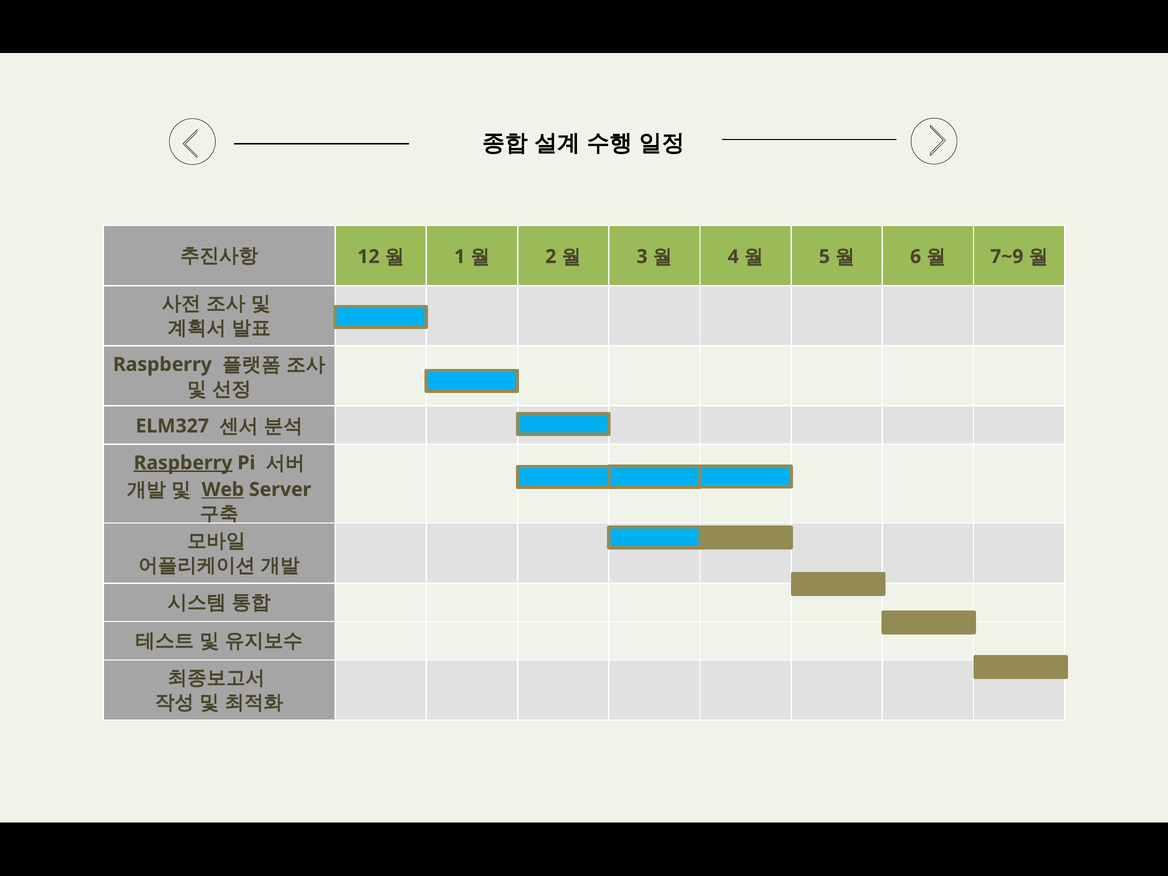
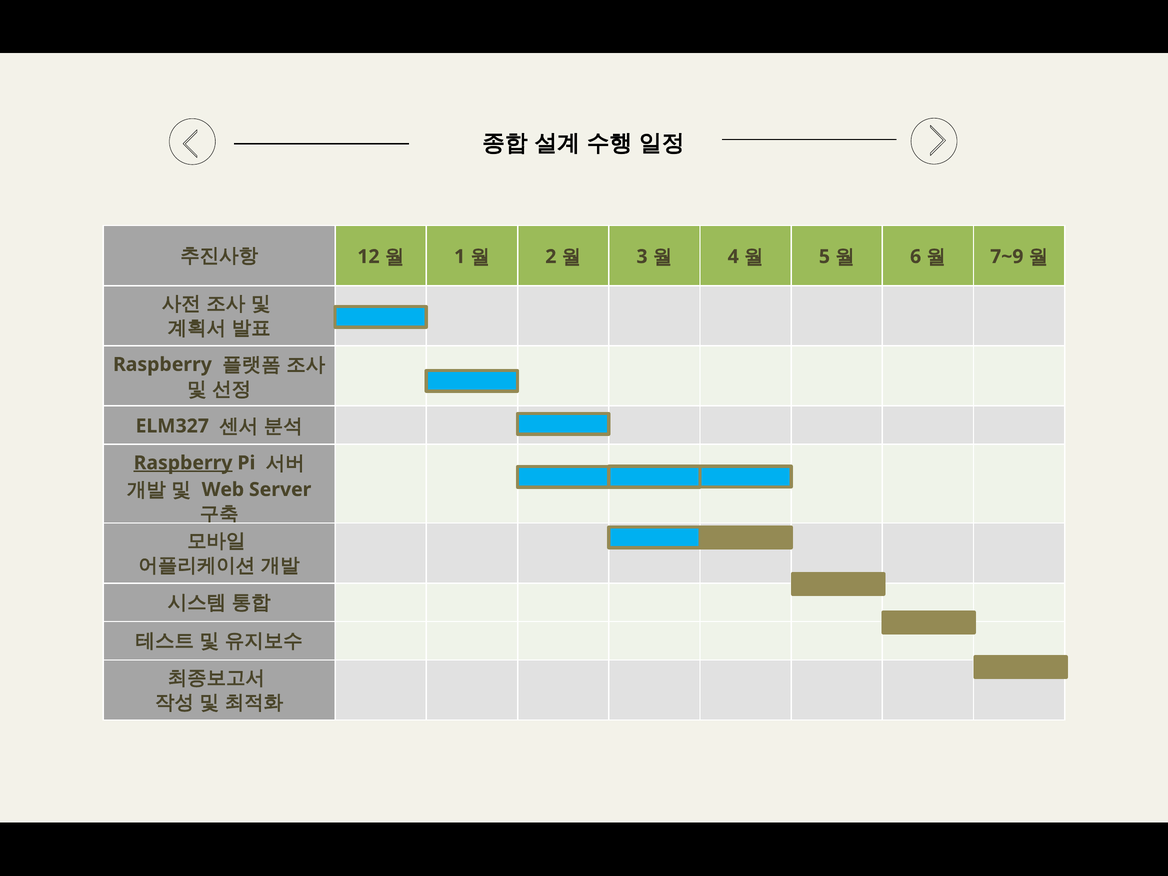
Web underline: present -> none
